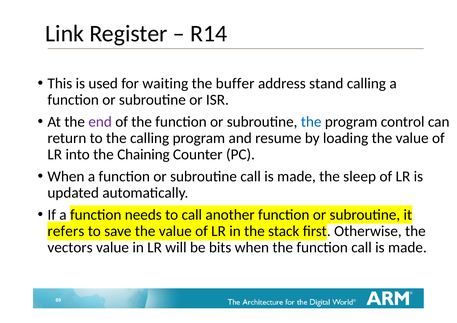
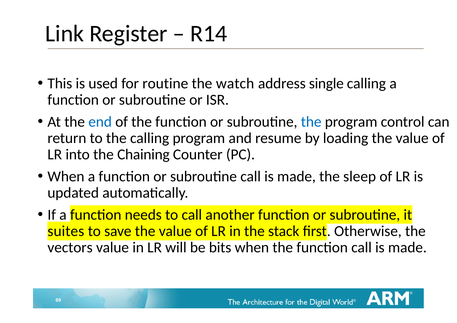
waiting: waiting -> routine
buffer: buffer -> watch
stand: stand -> single
end colour: purple -> blue
refers: refers -> suites
